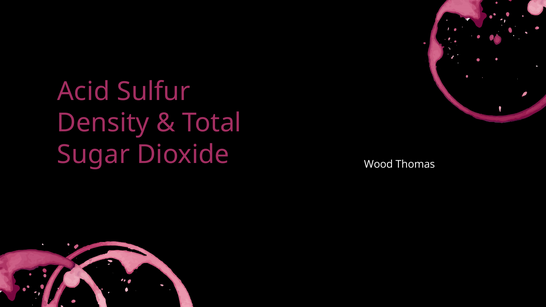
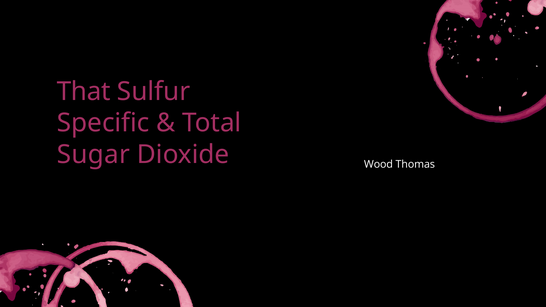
Acid: Acid -> That
Density: Density -> Specific
